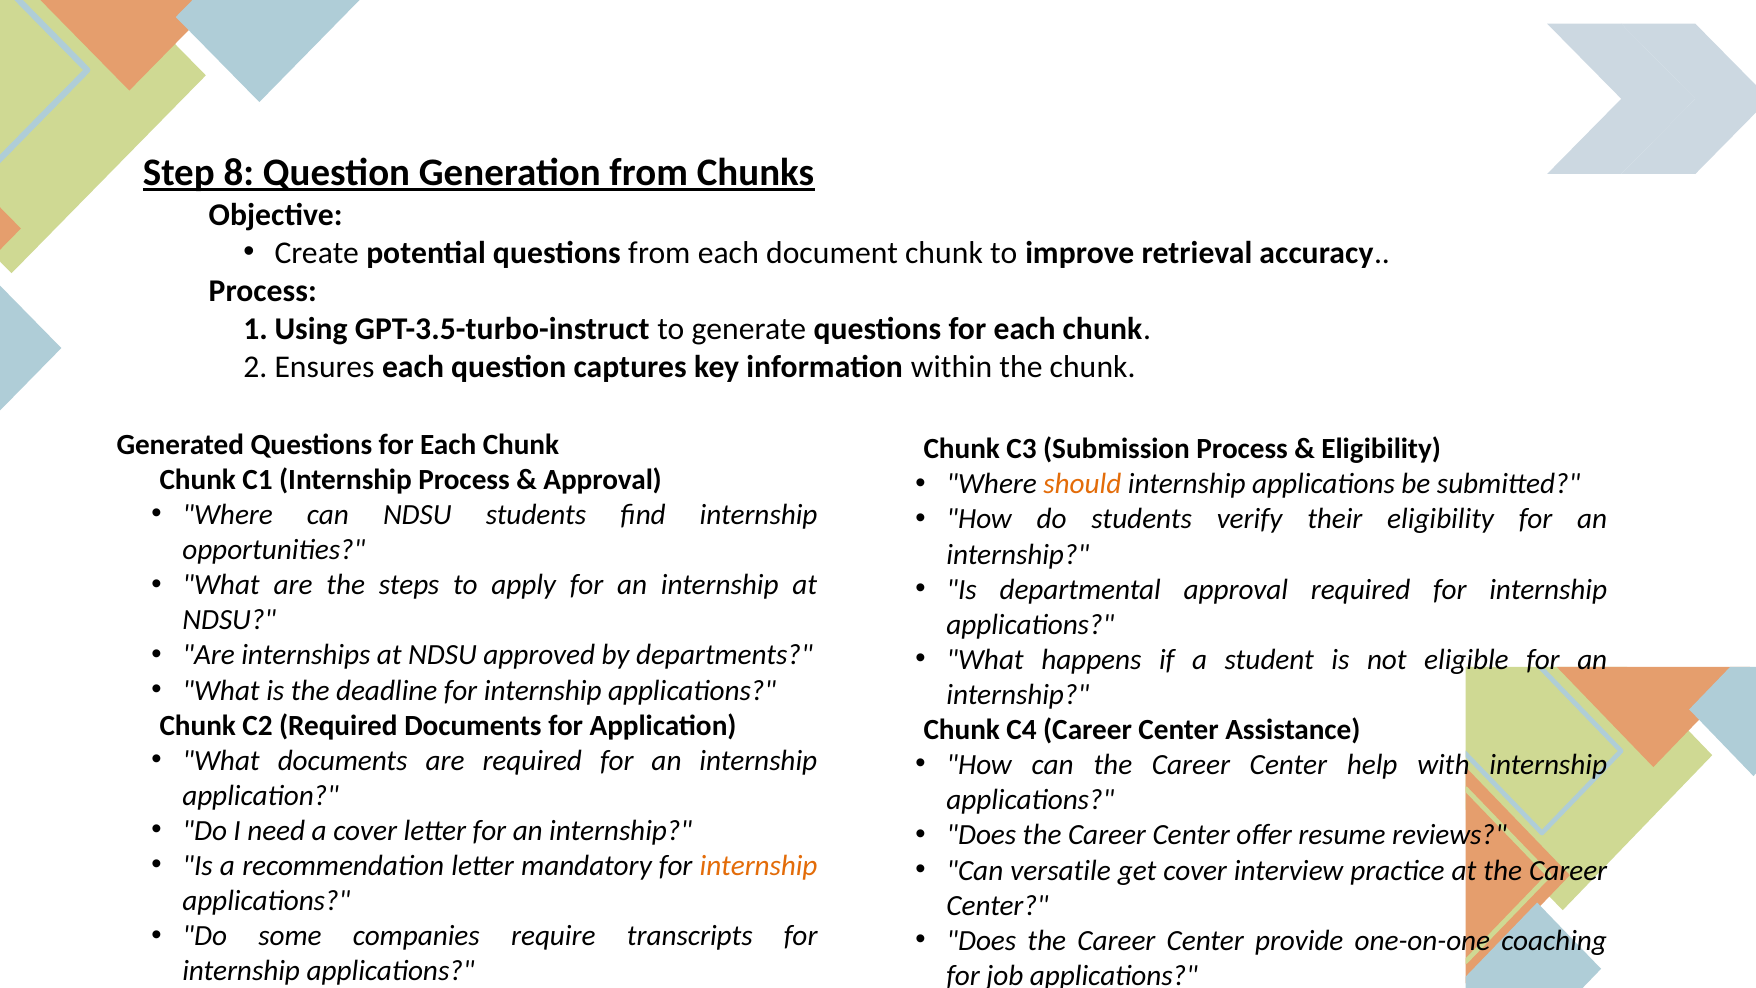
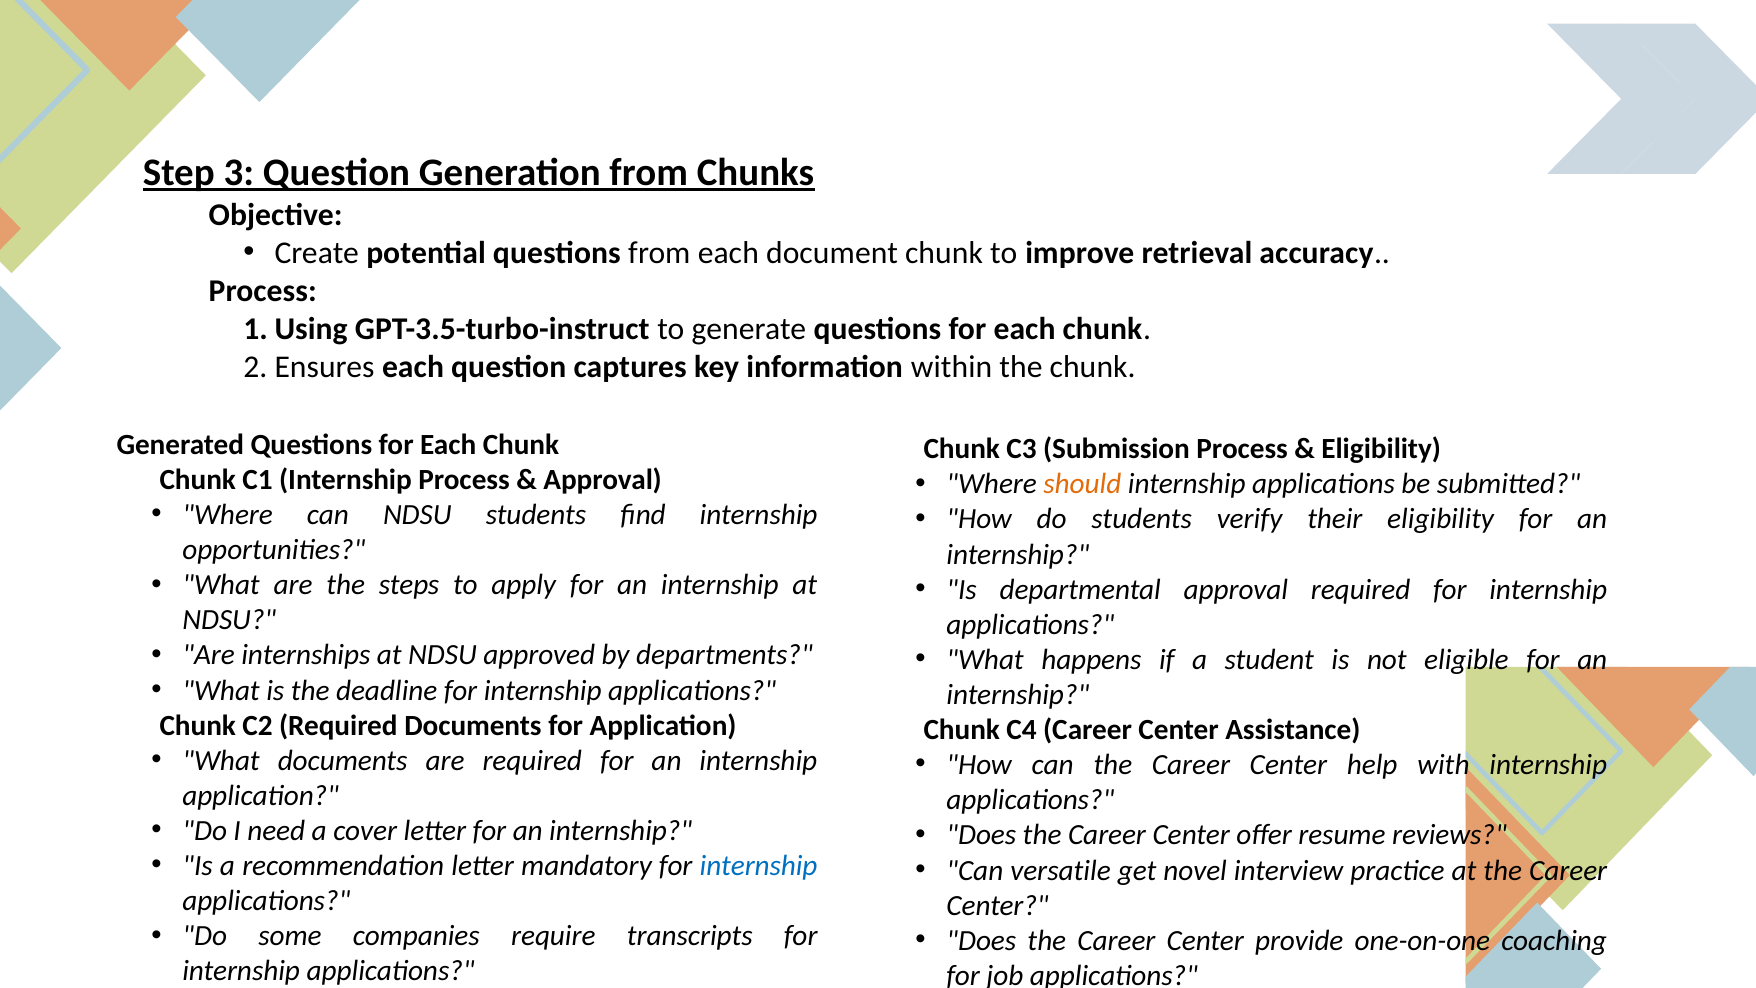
8: 8 -> 3
internship at (759, 866) colour: orange -> blue
get cover: cover -> novel
